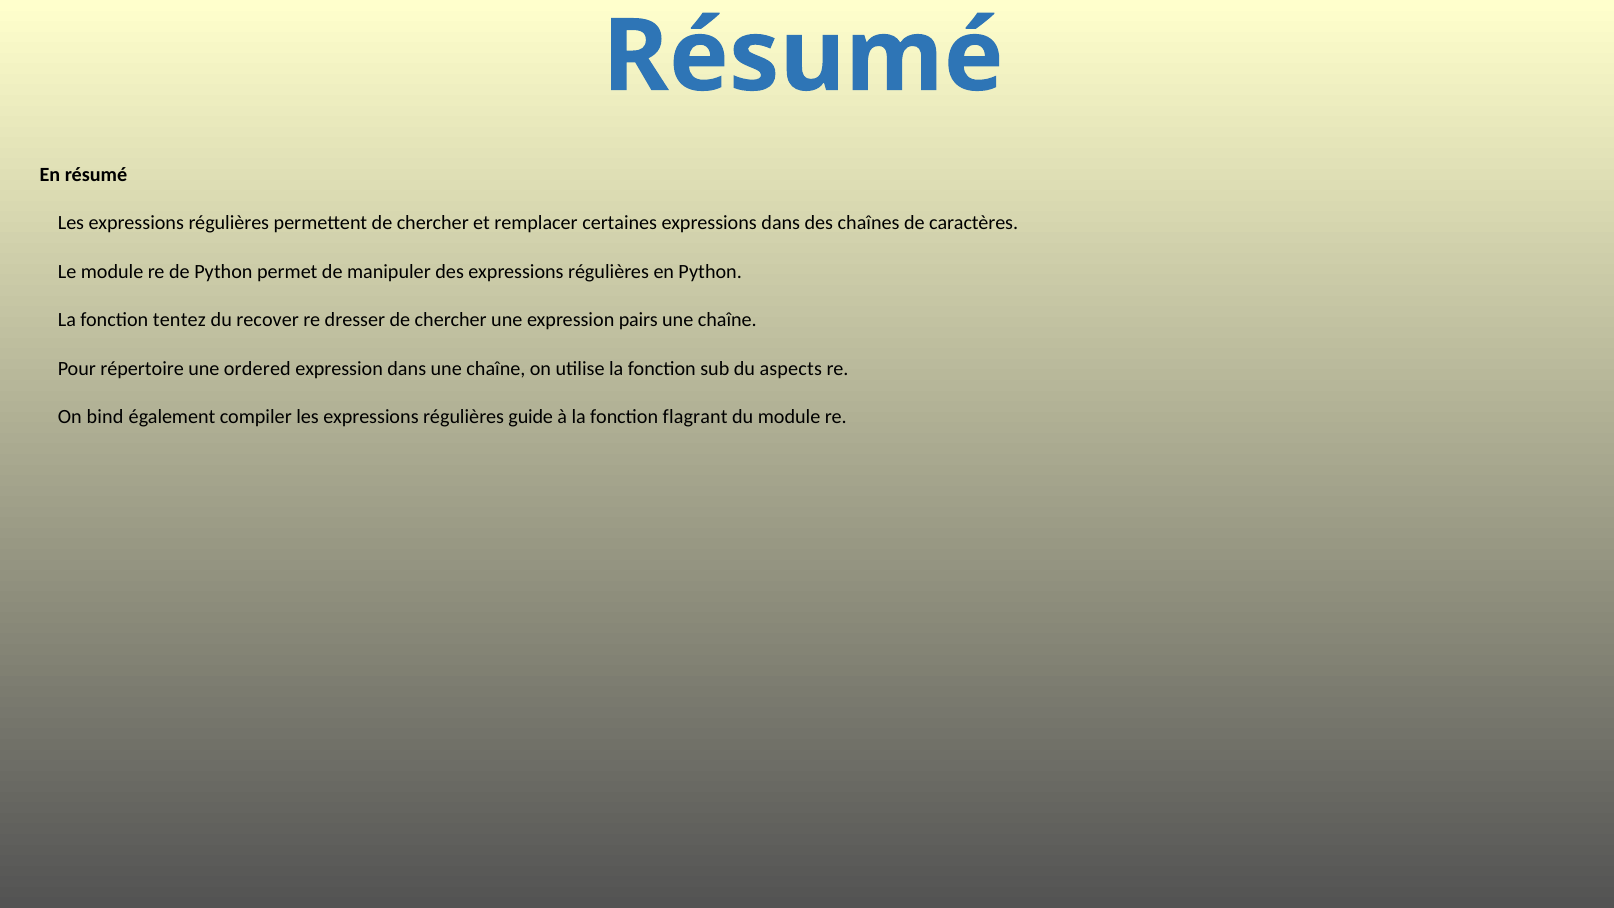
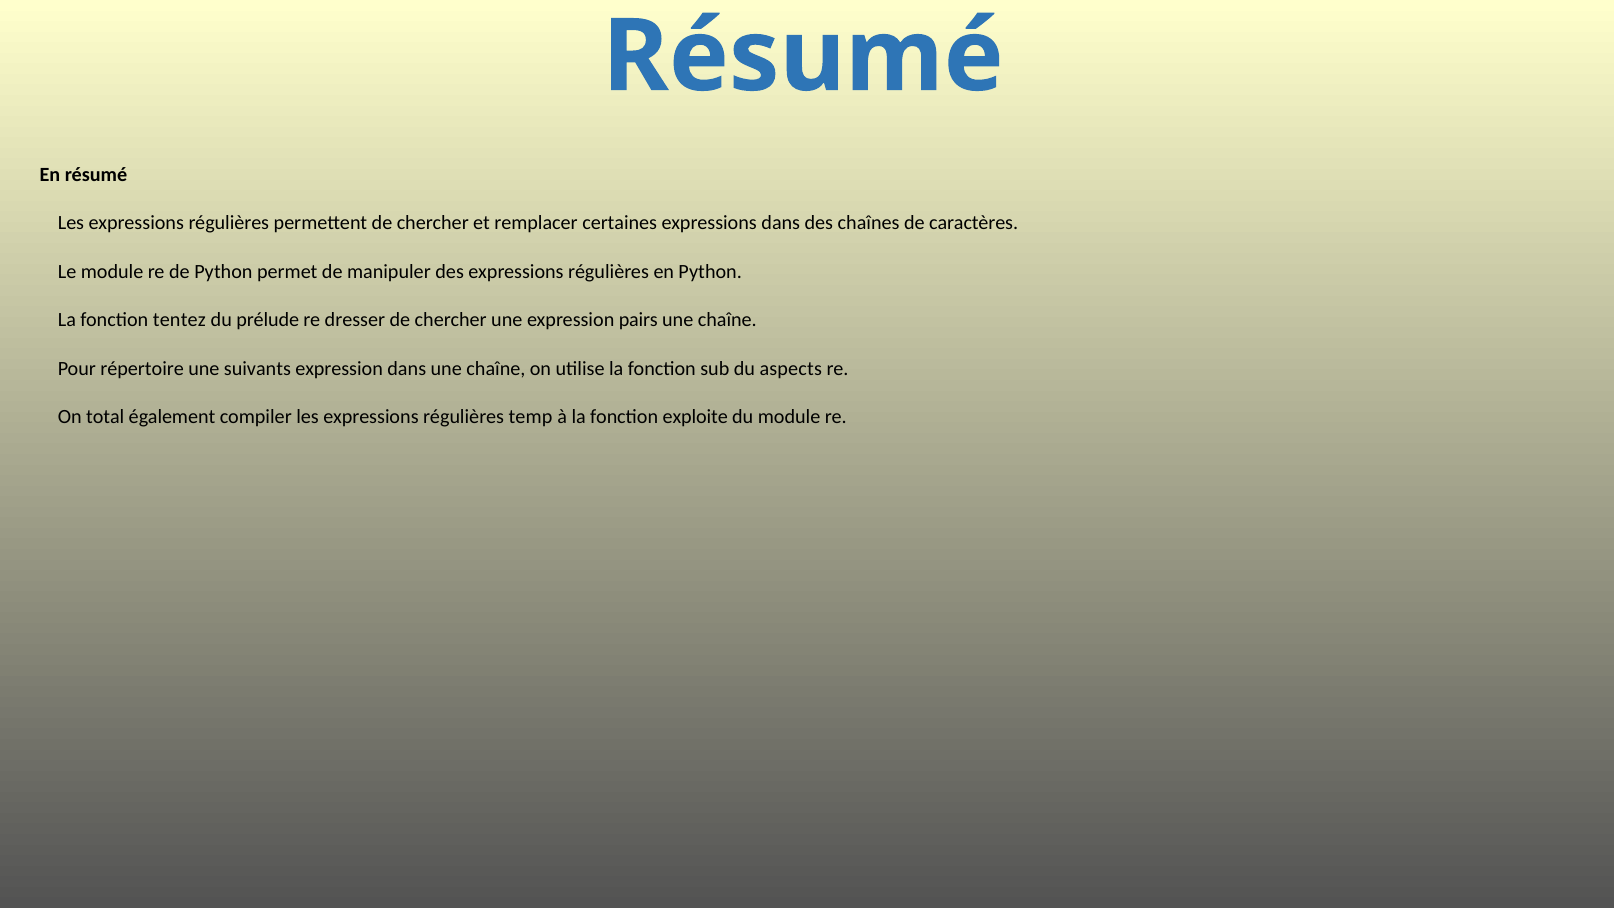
recover: recover -> prélude
ordered: ordered -> suivants
bind: bind -> total
guide: guide -> temp
flagrant: flagrant -> exploite
